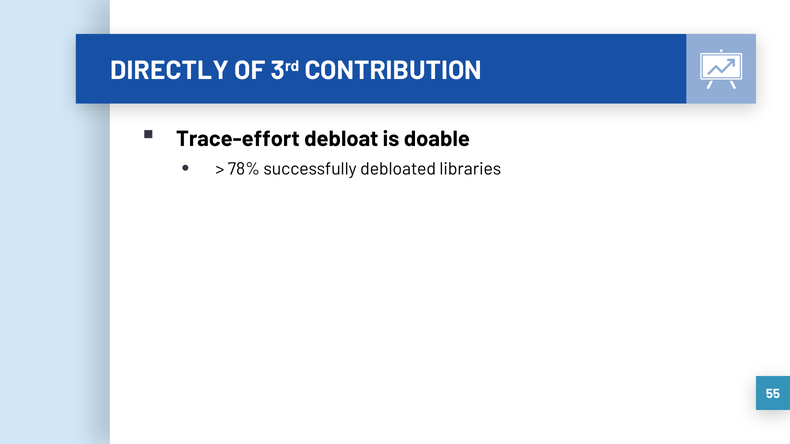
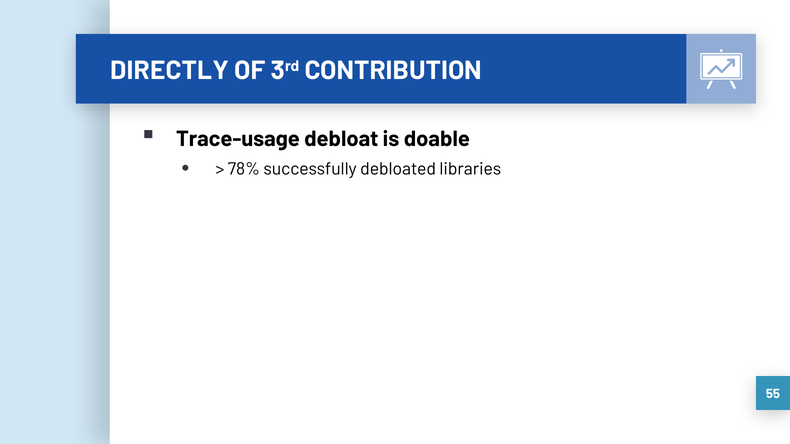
Trace-effort: Trace-effort -> Trace-usage
